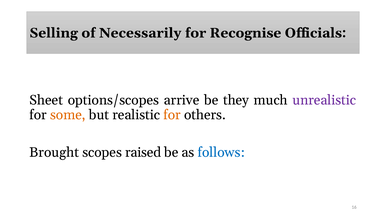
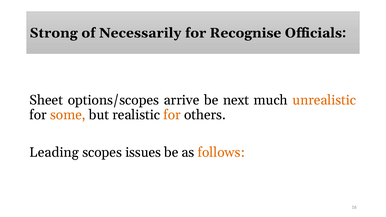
Selling: Selling -> Strong
they: they -> next
unrealistic colour: purple -> orange
Brought: Brought -> Leading
raised: raised -> issues
follows colour: blue -> orange
